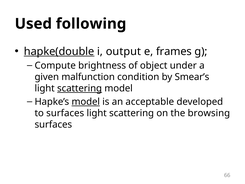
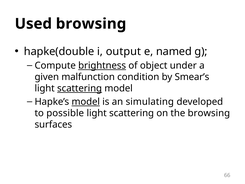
Used following: following -> browsing
hapke(double underline: present -> none
frames: frames -> named
brightness underline: none -> present
acceptable: acceptable -> simulating
to surfaces: surfaces -> possible
